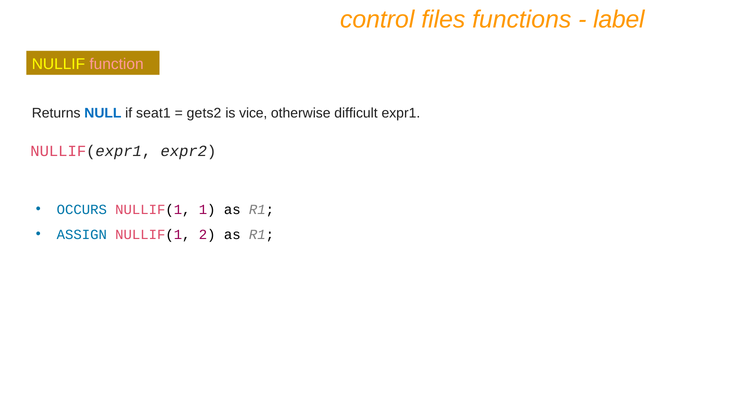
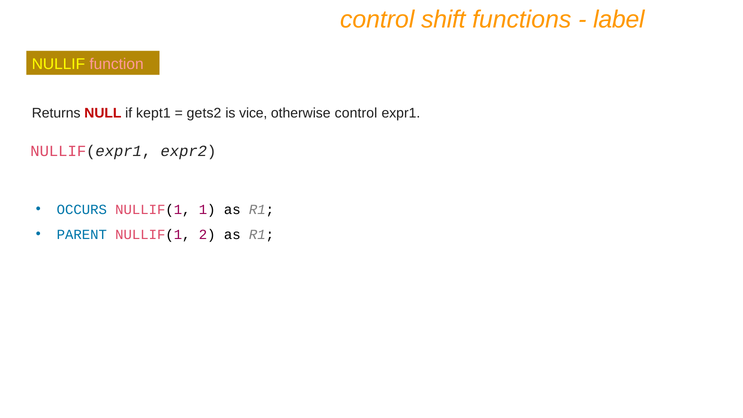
files: files -> shift
NULL colour: blue -> red
seat1: seat1 -> kept1
otherwise difficult: difficult -> control
ASSIGN: ASSIGN -> PARENT
